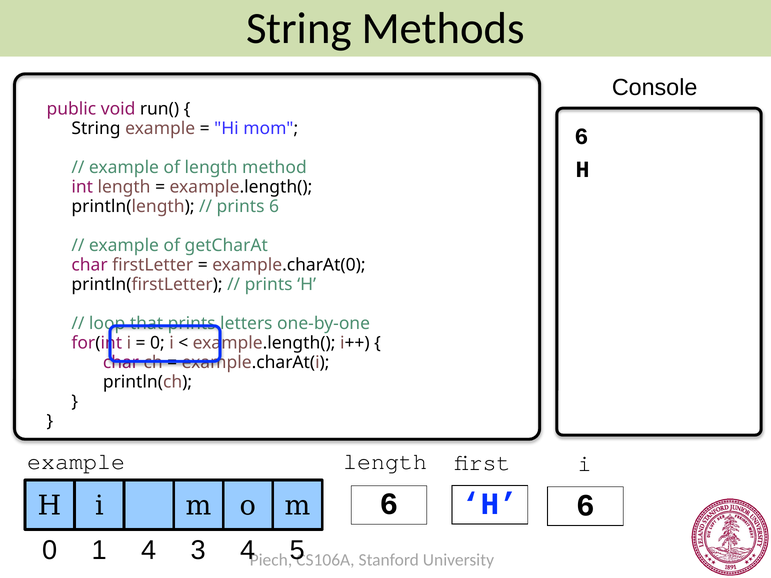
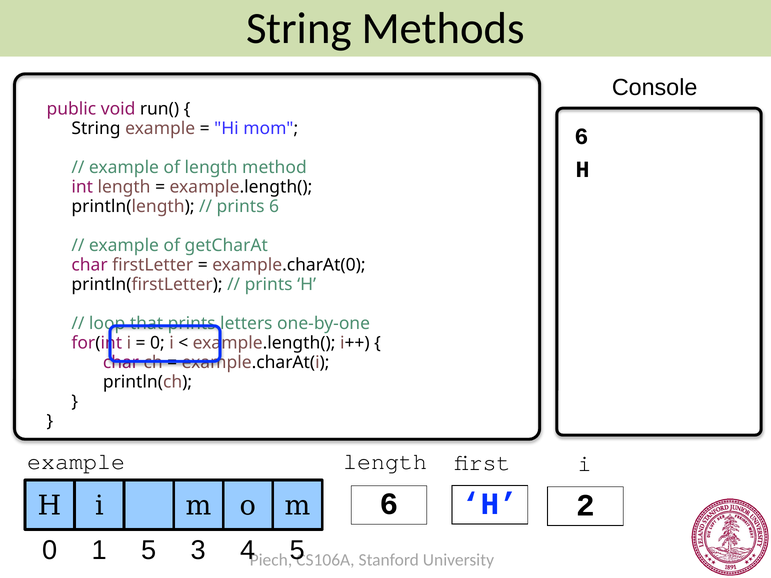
H 6: 6 -> 2
1 4: 4 -> 5
